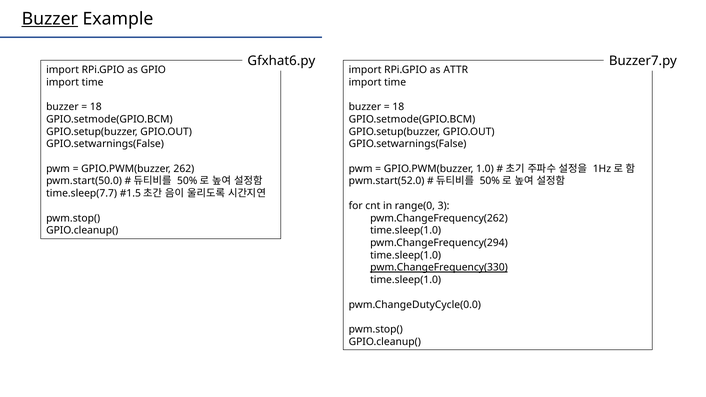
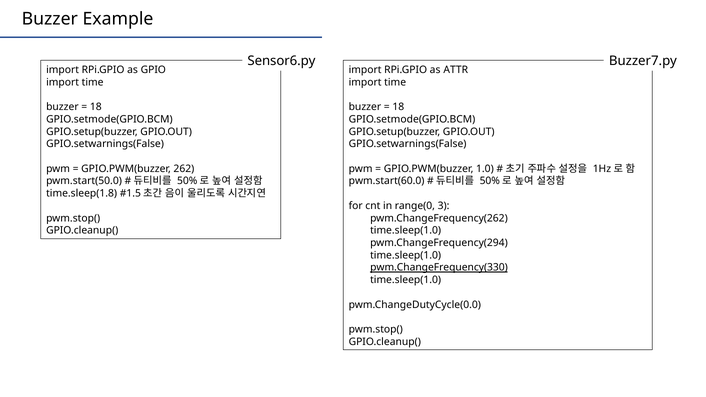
Buzzer at (50, 19) underline: present -> none
Gfxhat6.py: Gfxhat6.py -> Sensor6.py
pwm.start(52.0: pwm.start(52.0 -> pwm.start(60.0
time.sleep(7.7: time.sleep(7.7 -> time.sleep(1.8
